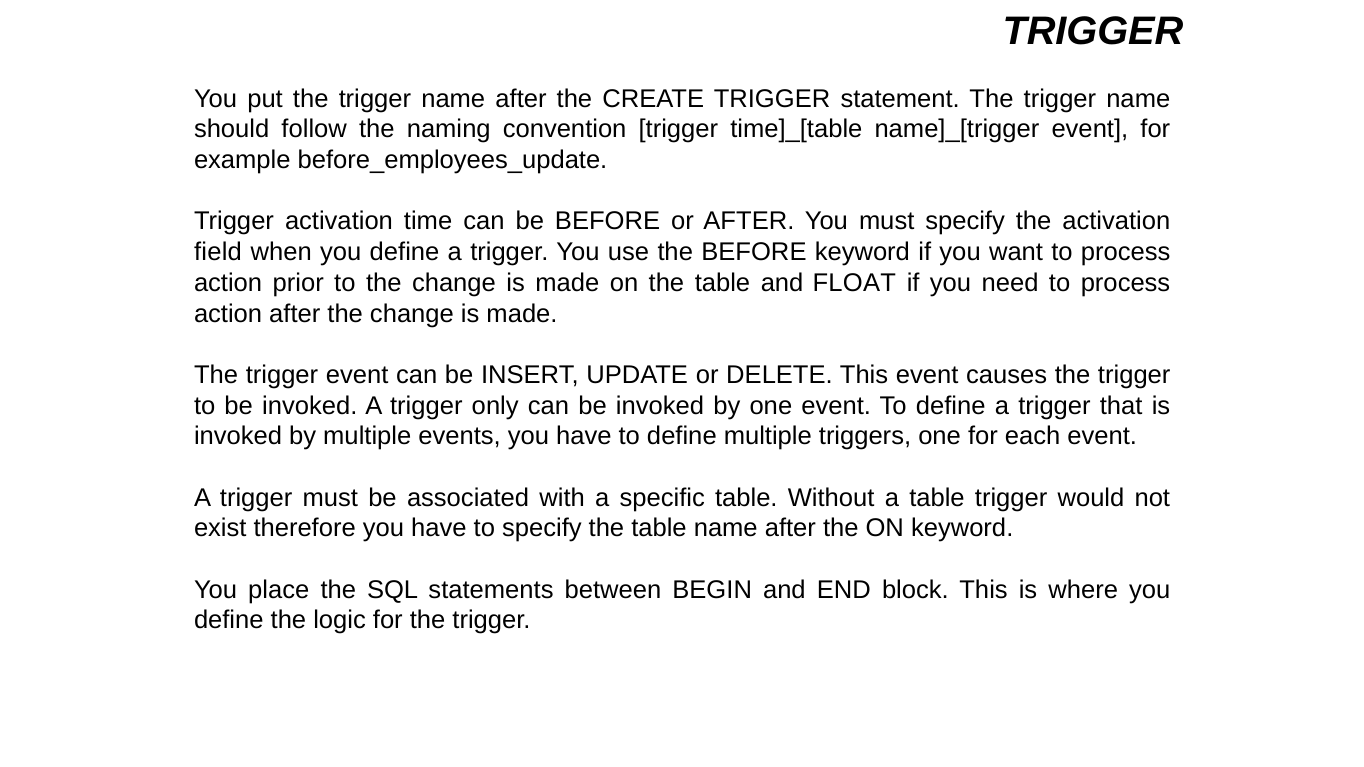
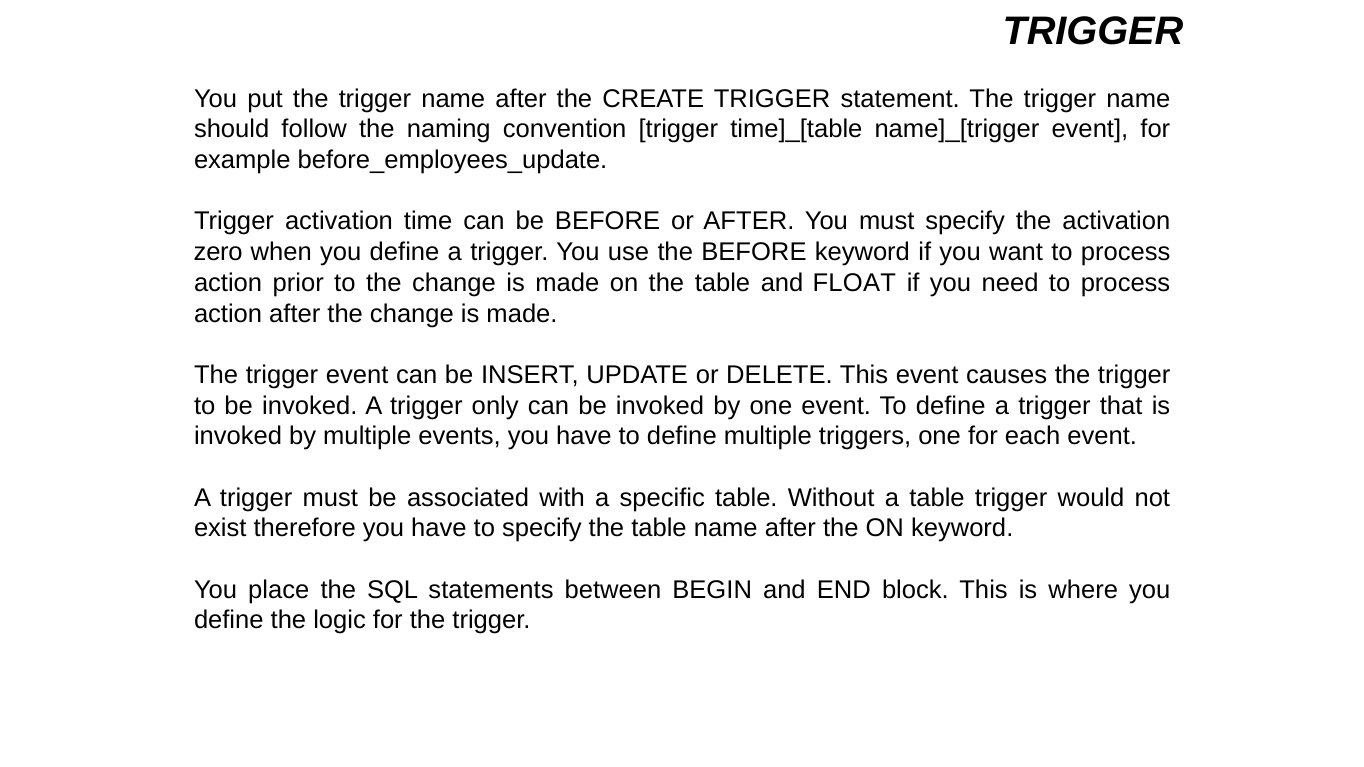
field: field -> zero
